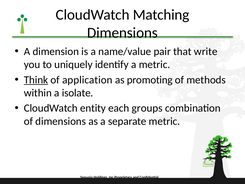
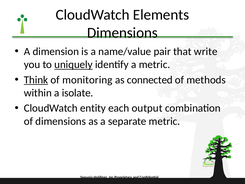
Matching: Matching -> Elements
uniquely underline: none -> present
application: application -> monitoring
promoting: promoting -> connected
groups: groups -> output
